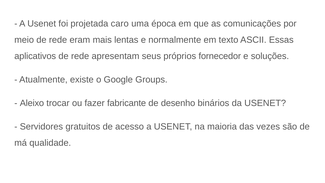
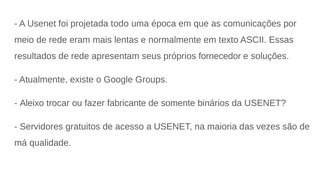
caro: caro -> todo
aplicativos: aplicativos -> resultados
desenho: desenho -> somente
